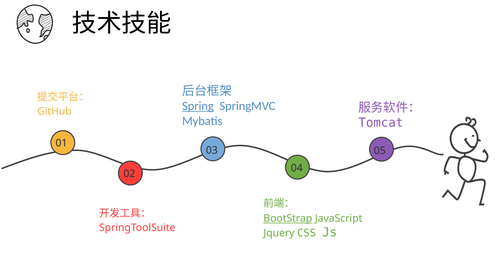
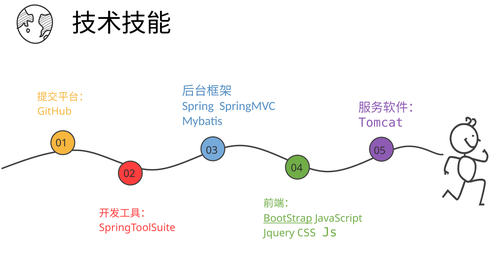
Spring underline: present -> none
